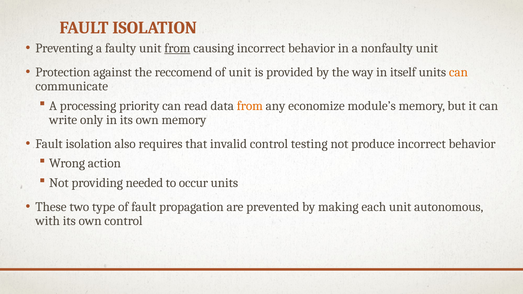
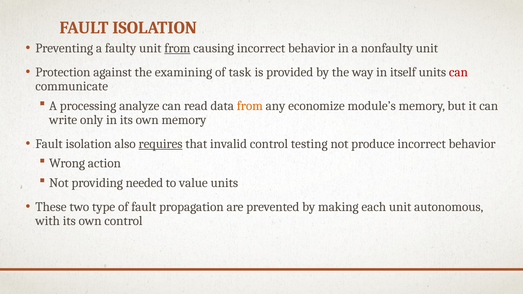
reccomend: reccomend -> examining
of unit: unit -> task
can at (458, 72) colour: orange -> red
priority: priority -> analyze
requires underline: none -> present
occur: occur -> value
